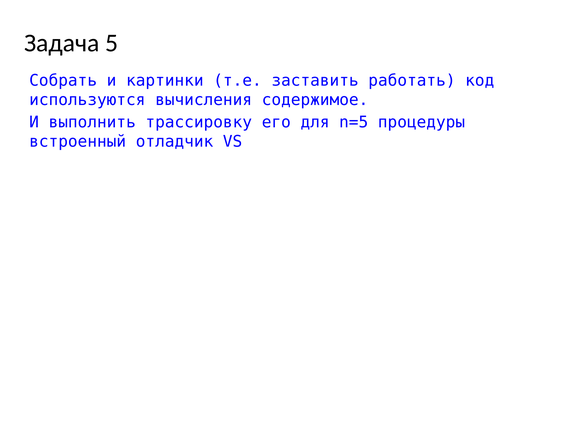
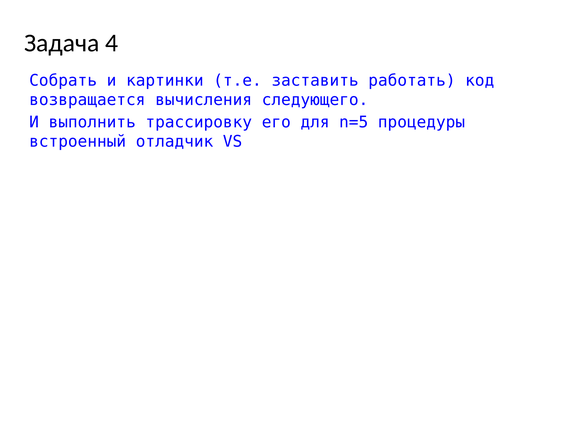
5: 5 -> 4
используются: используются -> возвращается
содержимое: содержимое -> следующего
